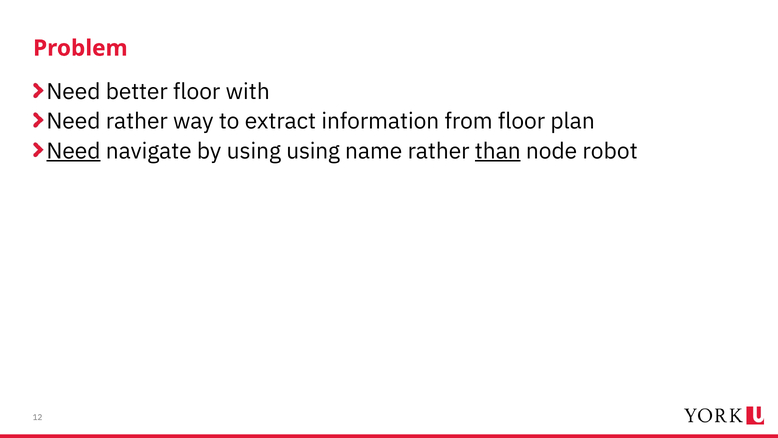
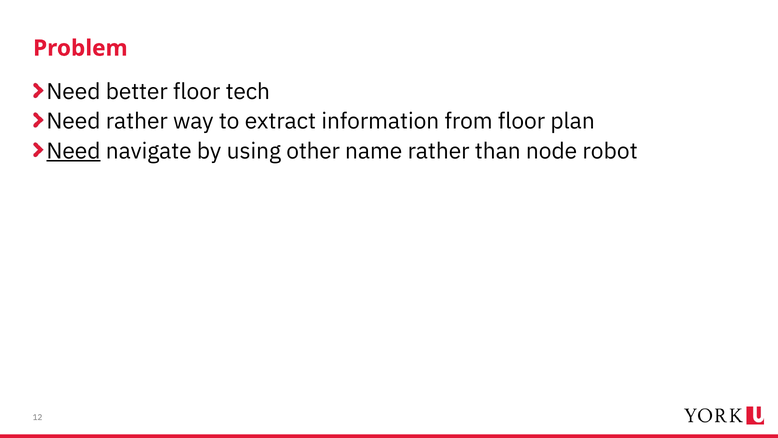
with: with -> tech
using using: using -> other
than underline: present -> none
